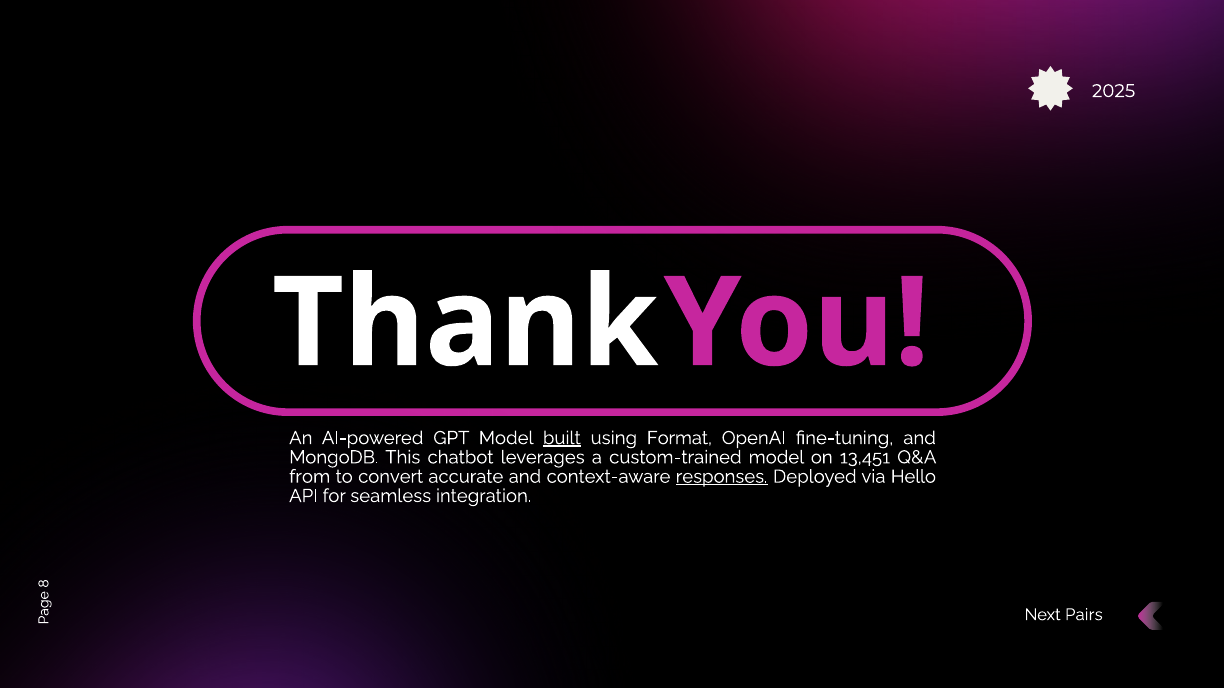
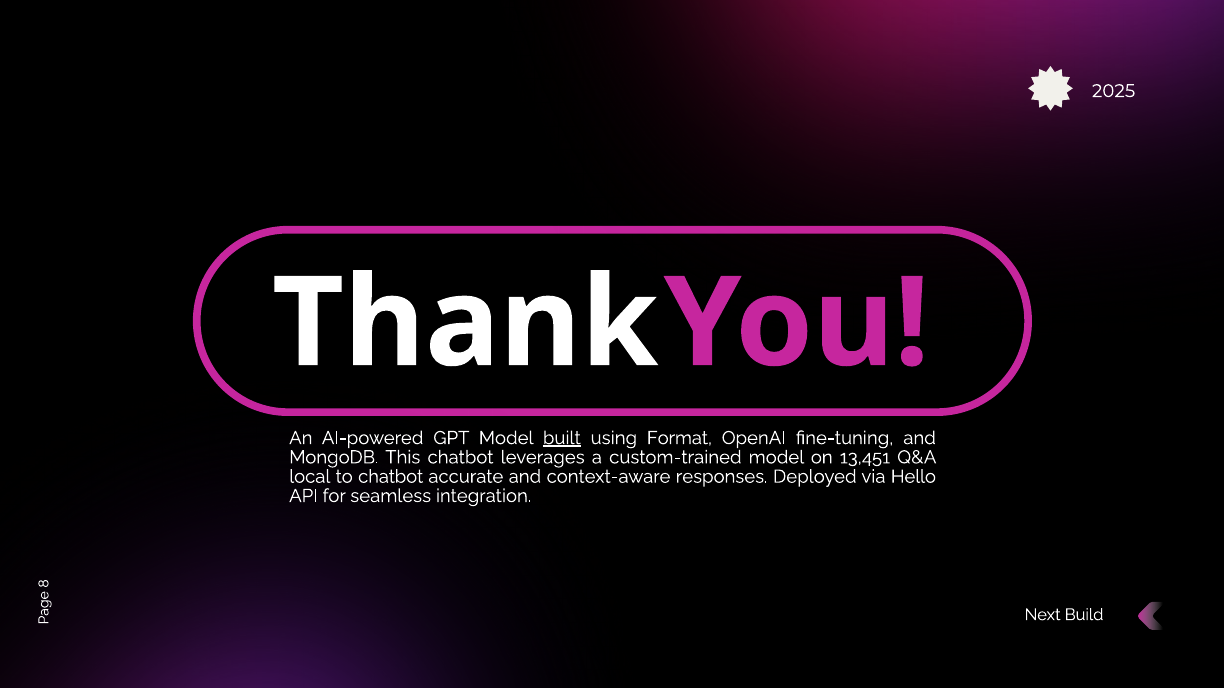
from: from -> local
to convert: convert -> chatbot
responses underline: present -> none
Pairs: Pairs -> Build
